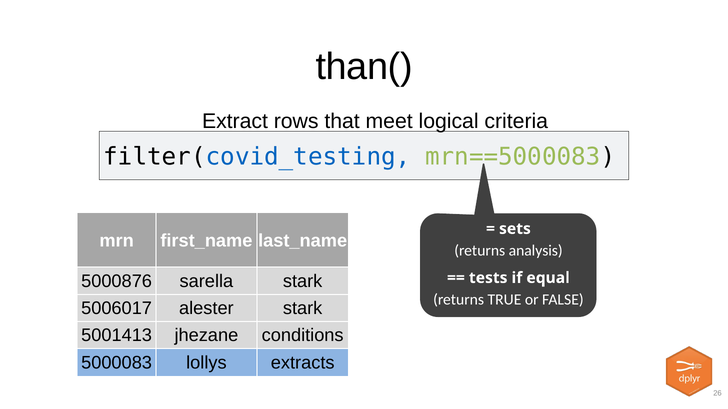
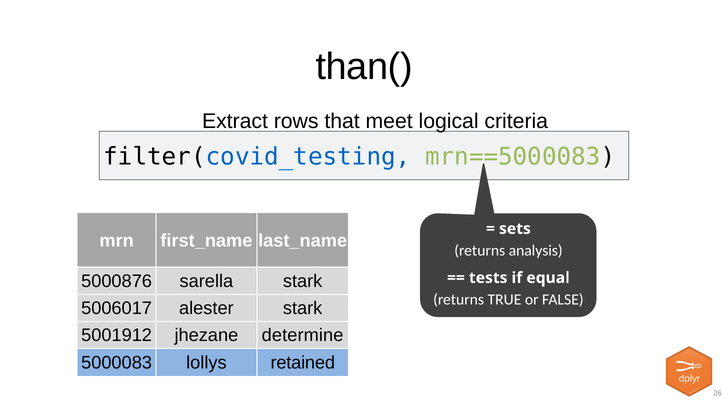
5001413: 5001413 -> 5001912
conditions: conditions -> determine
extracts: extracts -> retained
